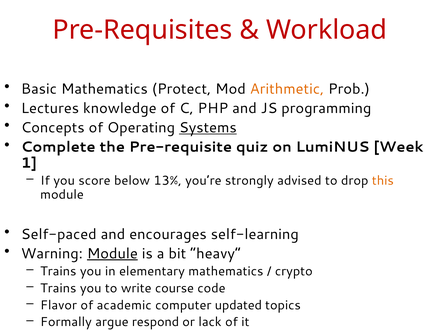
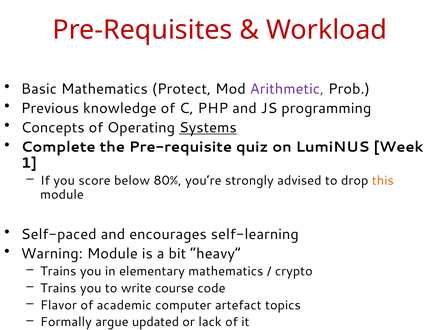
Arithmetic colour: orange -> purple
Lectures: Lectures -> Previous
13%: 13% -> 80%
Module at (112, 254) underline: present -> none
updated: updated -> artefact
respond: respond -> updated
